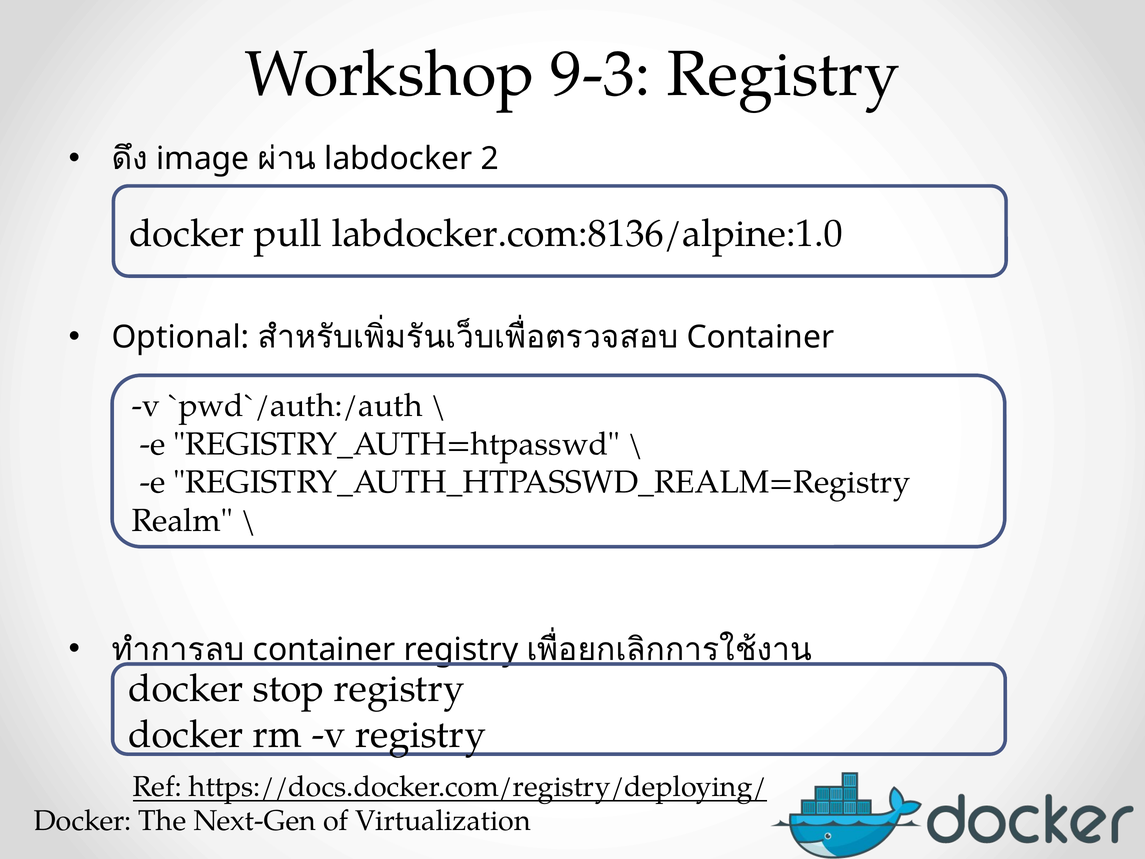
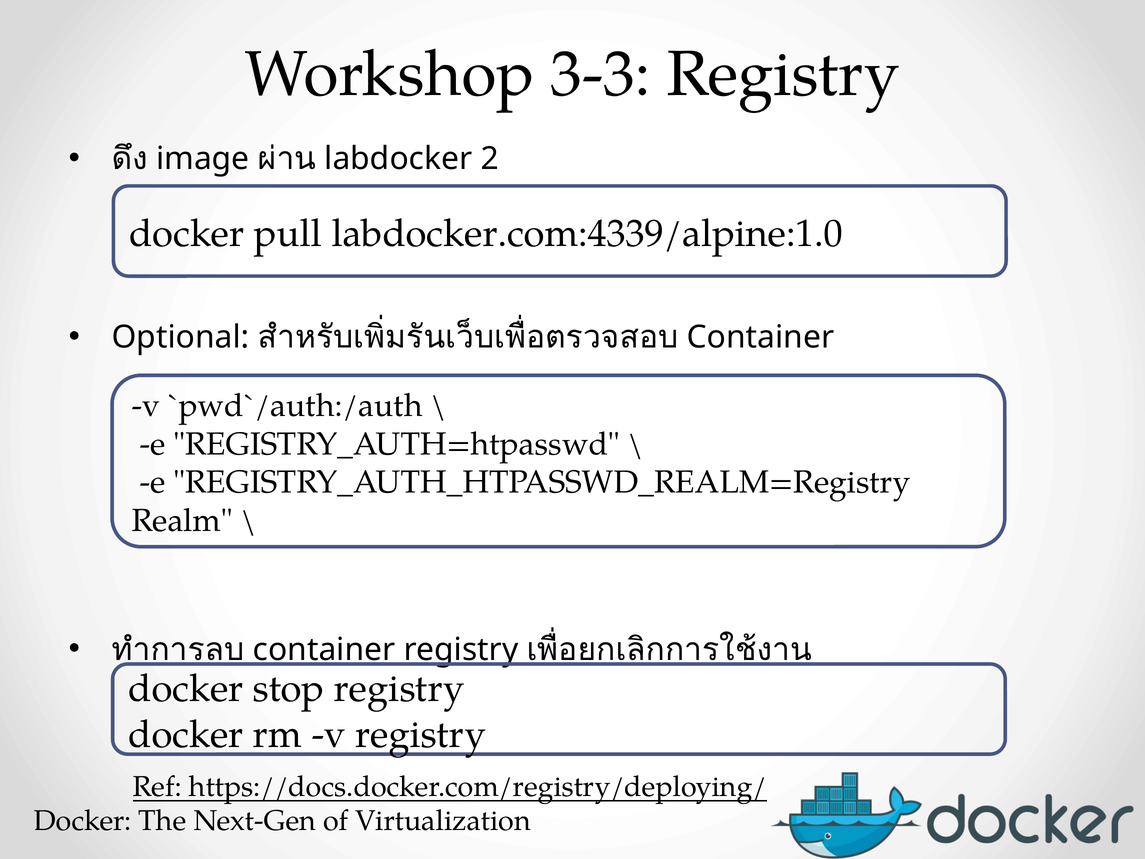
9-3: 9-3 -> 3-3
labdocker.com:8136/alpine:1.0: labdocker.com:8136/alpine:1.0 -> labdocker.com:4339/alpine:1.0
